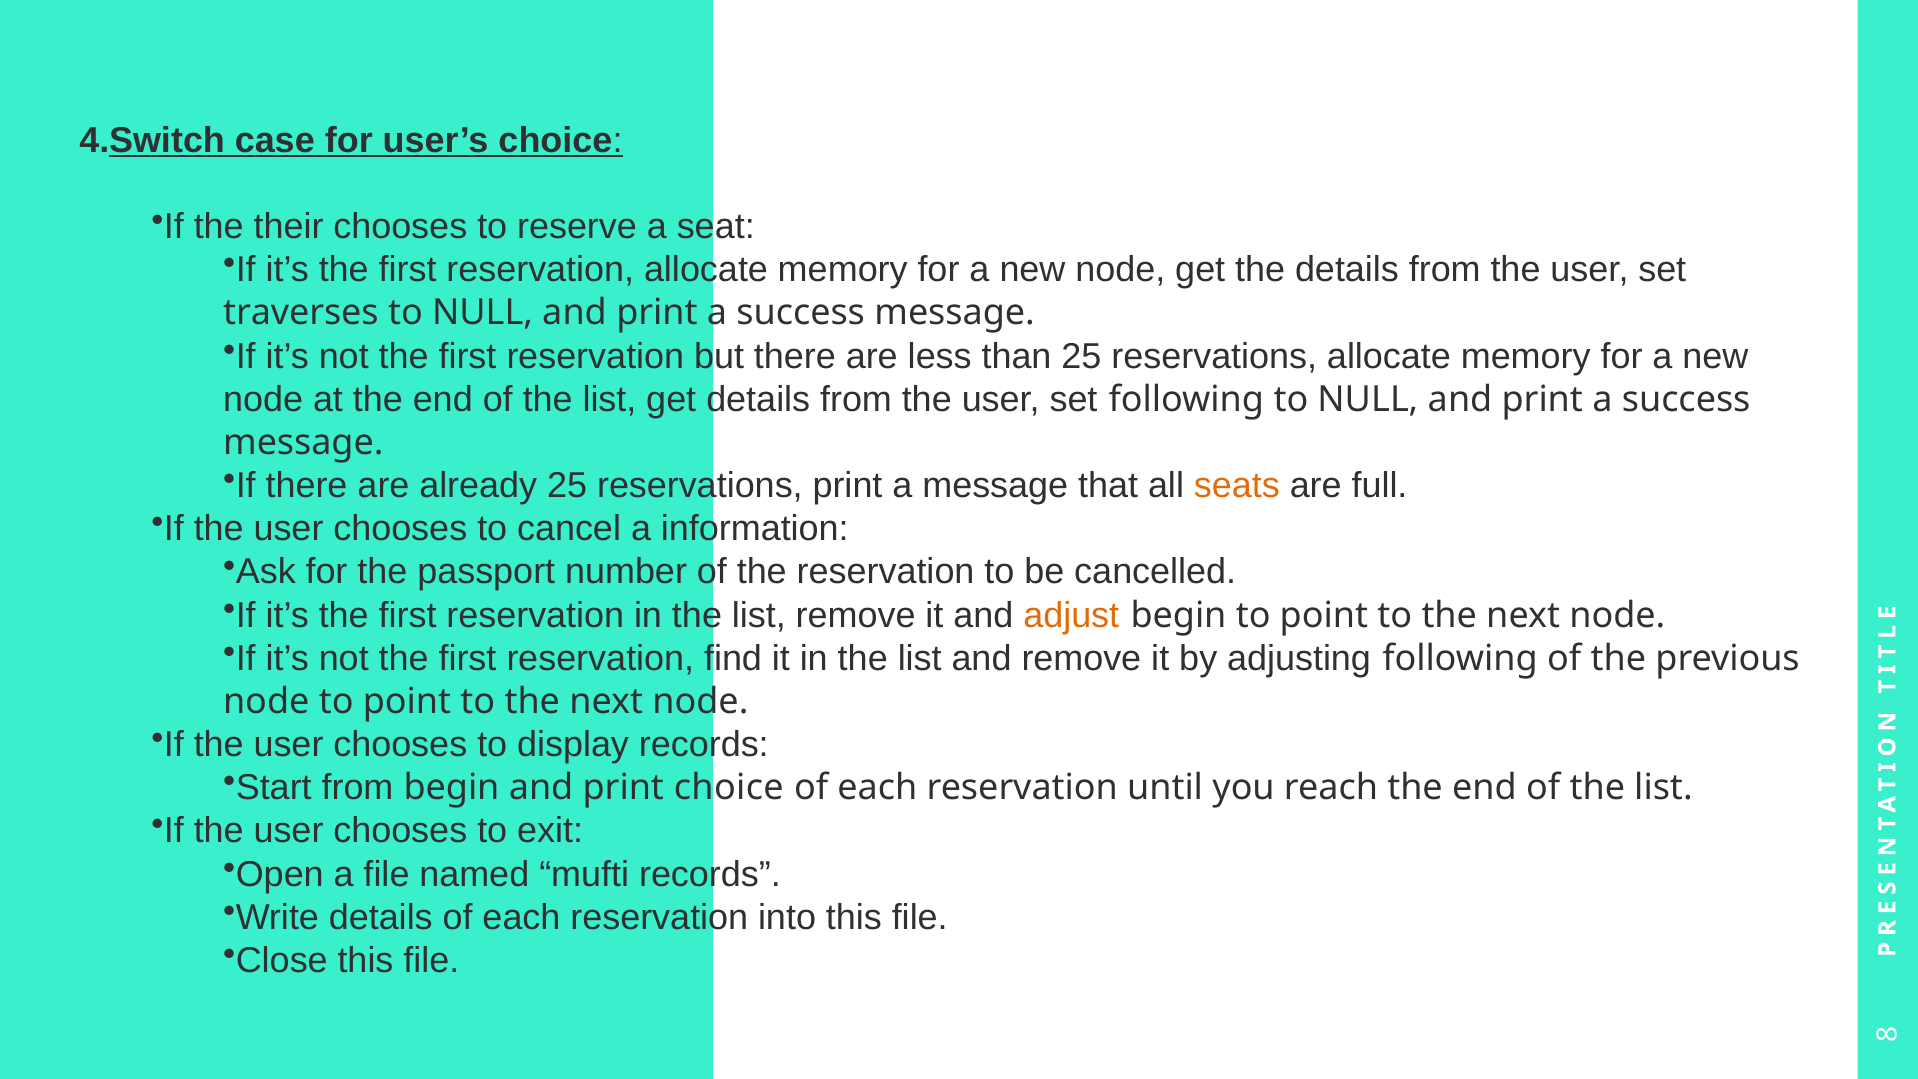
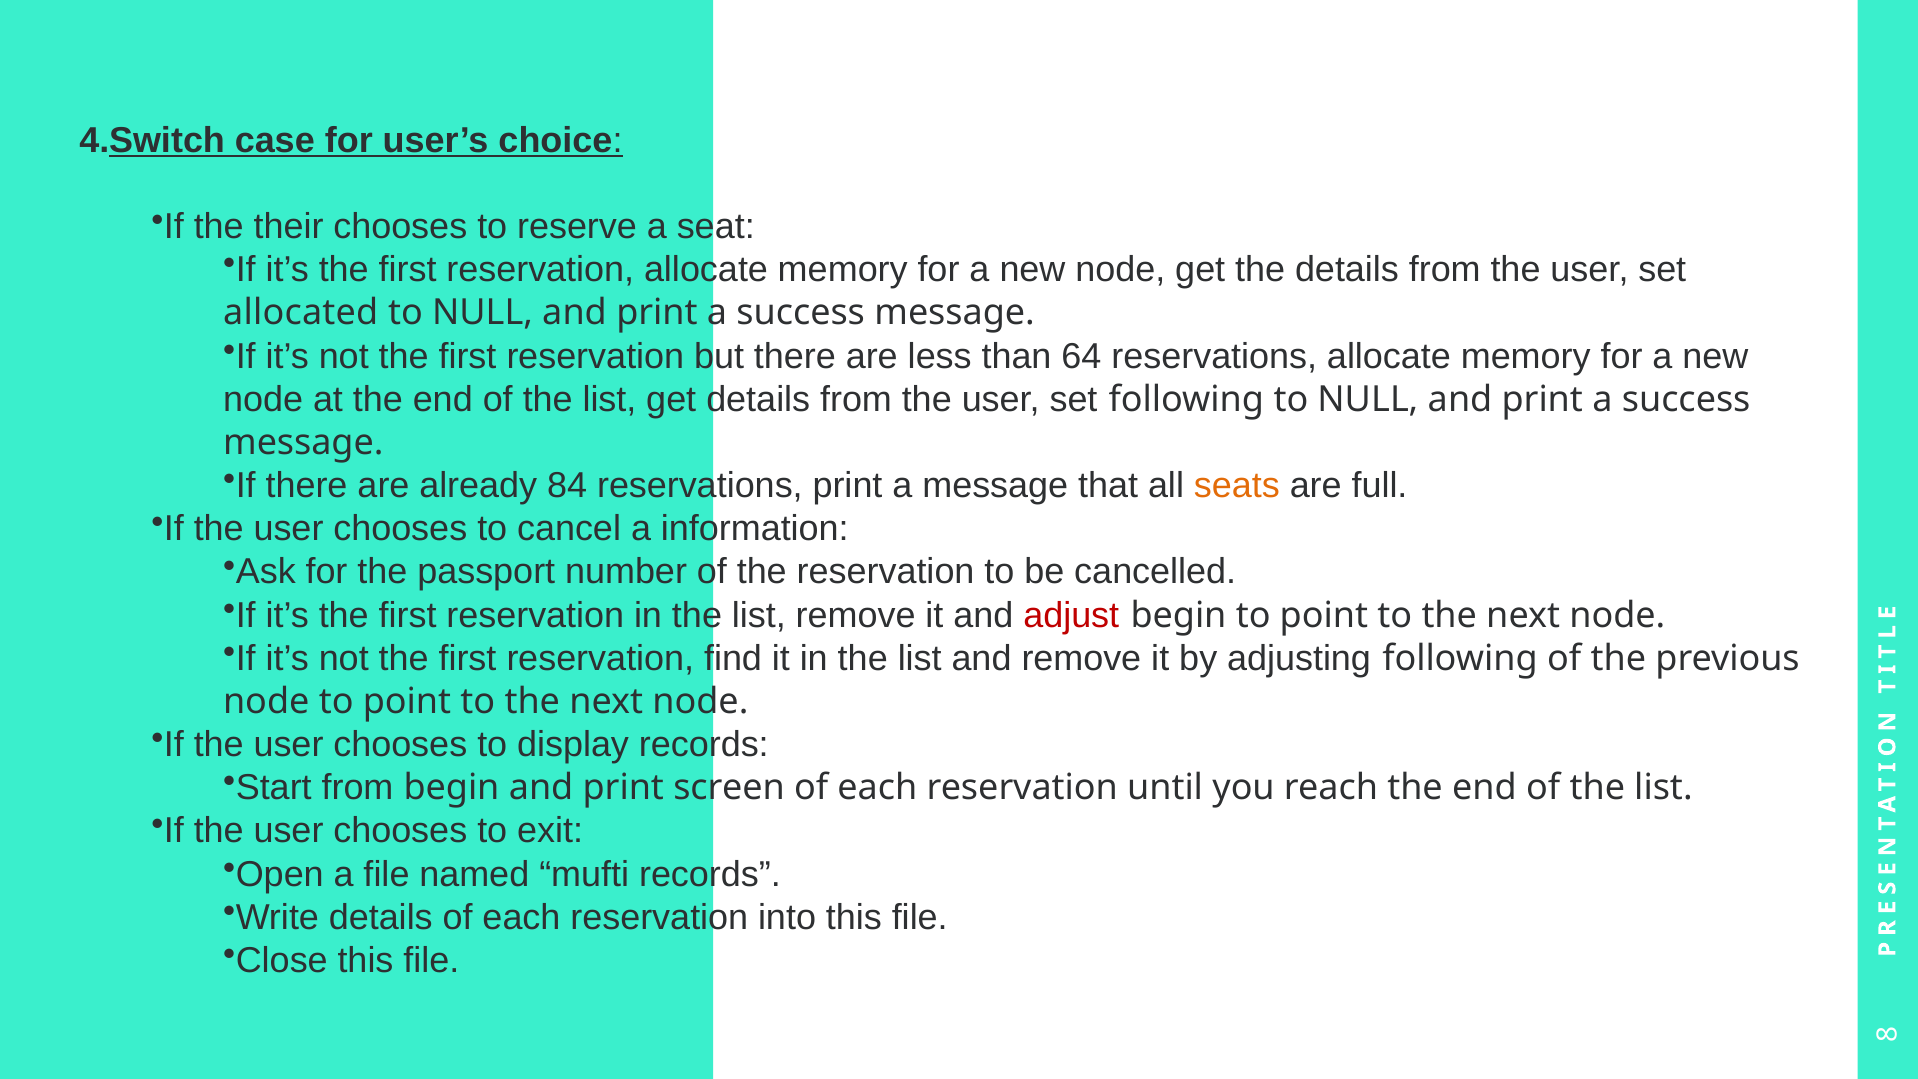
traverses: traverses -> allocated
than 25: 25 -> 64
already 25: 25 -> 84
adjust colour: orange -> red
print choice: choice -> screen
